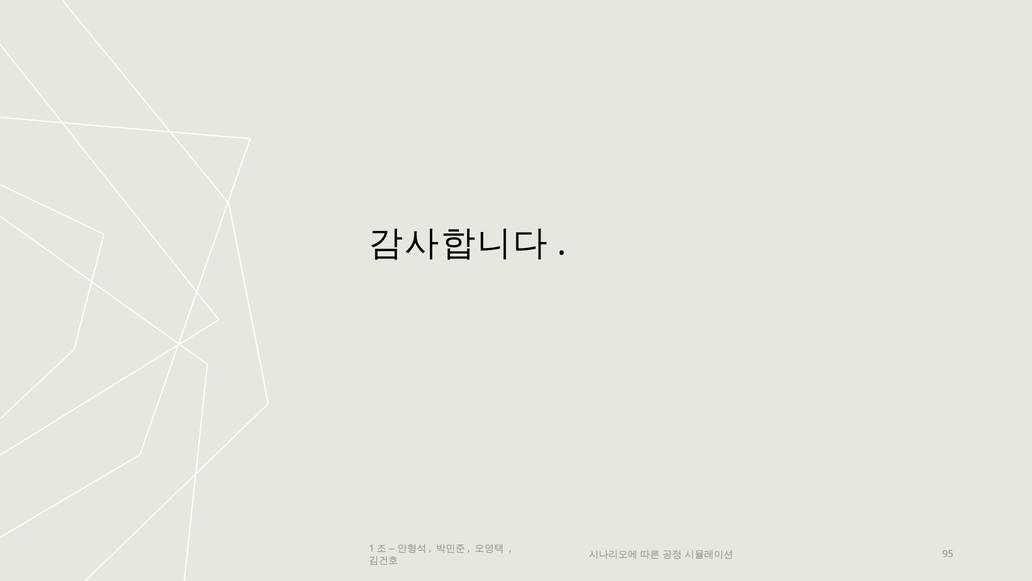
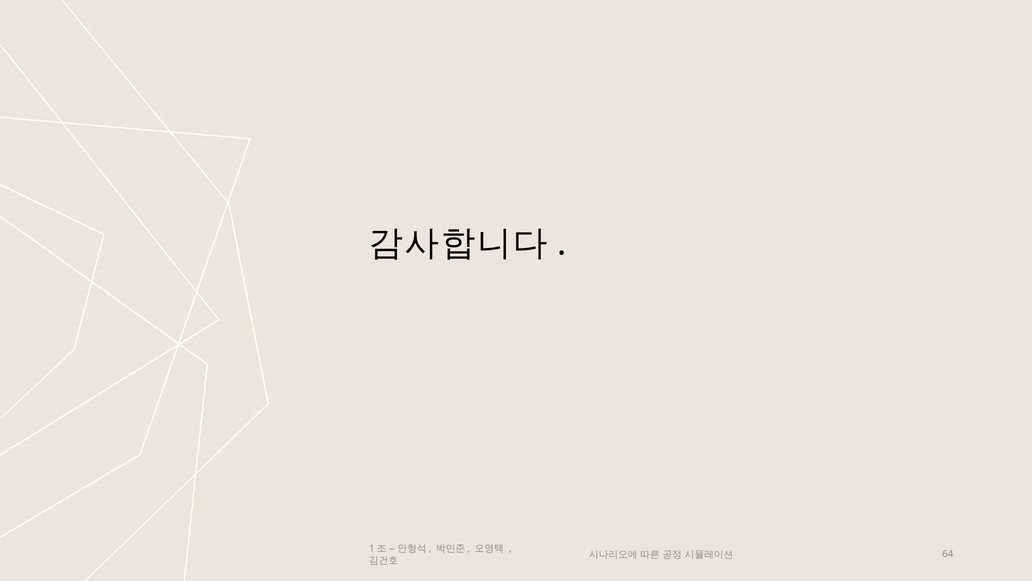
95: 95 -> 64
